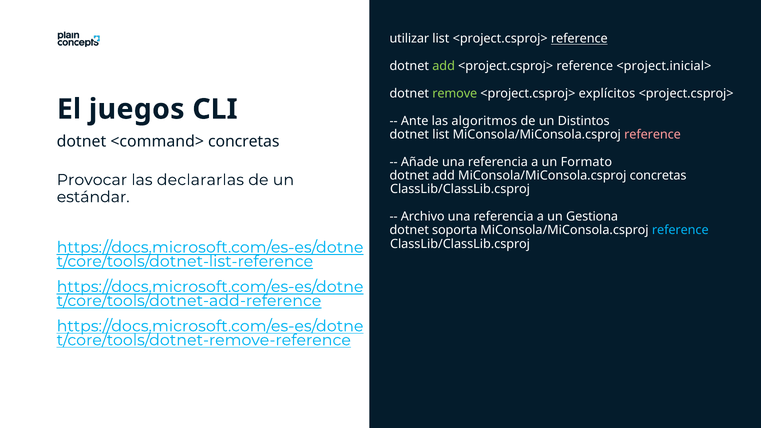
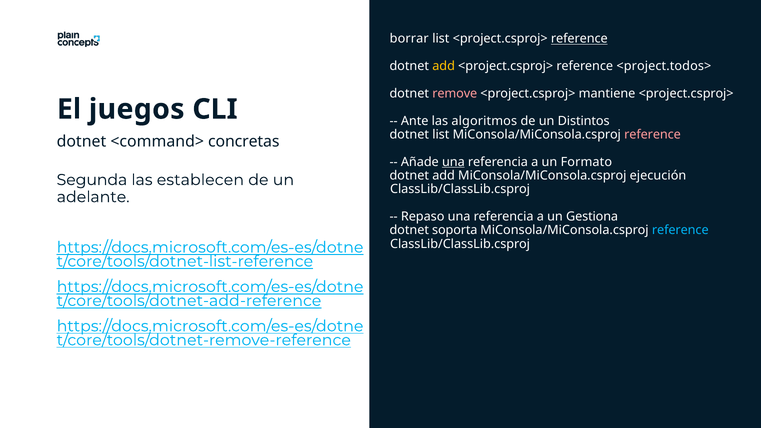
utilizar: utilizar -> borrar
add at (444, 66) colour: light green -> yellow
<project.inicial>: <project.inicial> -> <project.todos>
remove colour: light green -> pink
explícitos: explícitos -> mantiene
una at (453, 162) underline: none -> present
MiConsola/MiConsola.csproj concretas: concretas -> ejecución
Provocar: Provocar -> Segunda
declararlas: declararlas -> establecen
estándar: estándar -> adelante
Archivo: Archivo -> Repaso
